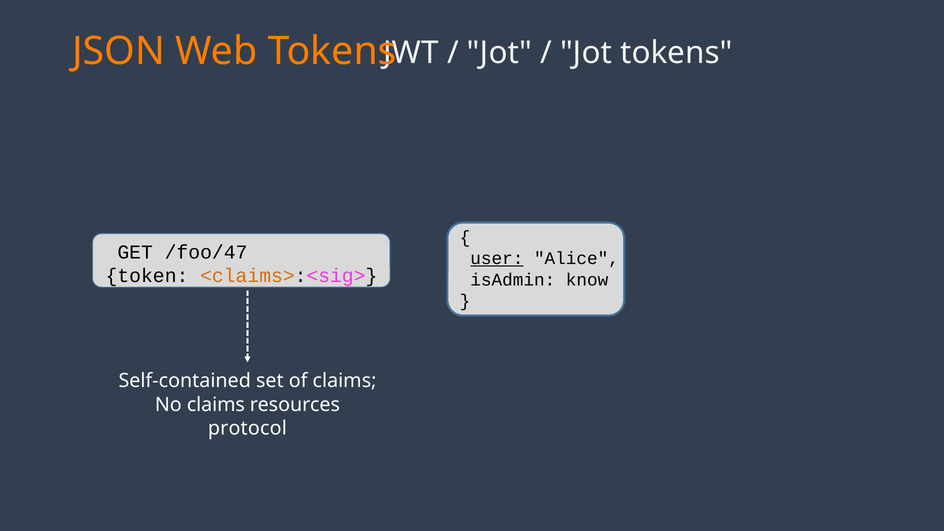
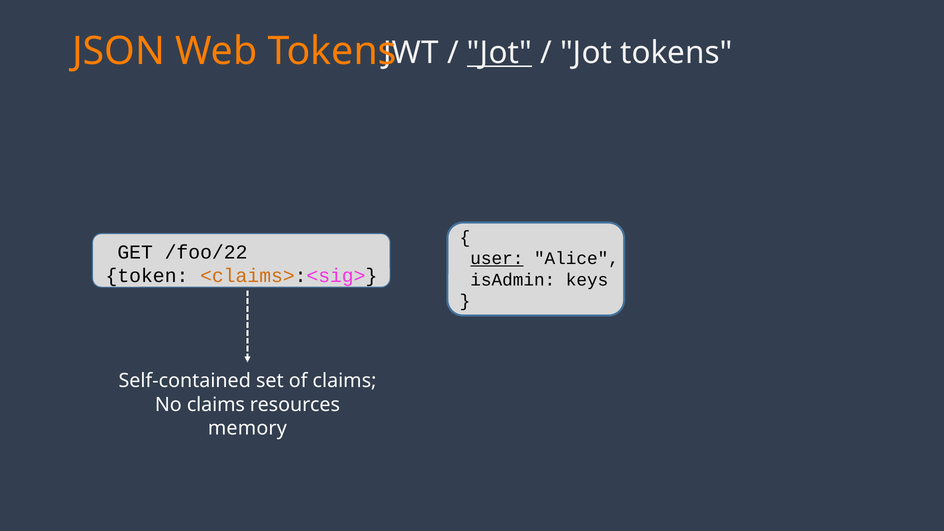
Jot at (499, 53) underline: none -> present
/foo/47: /foo/47 -> /foo/22
know: know -> keys
protocol: protocol -> memory
